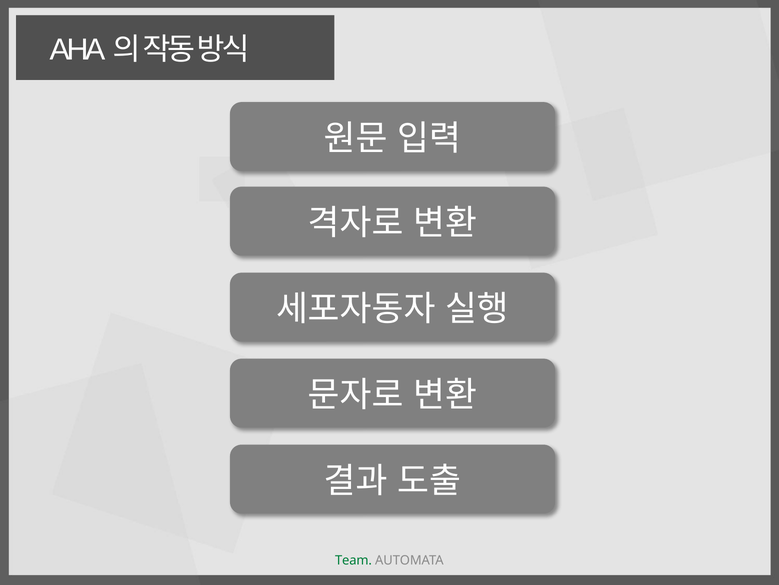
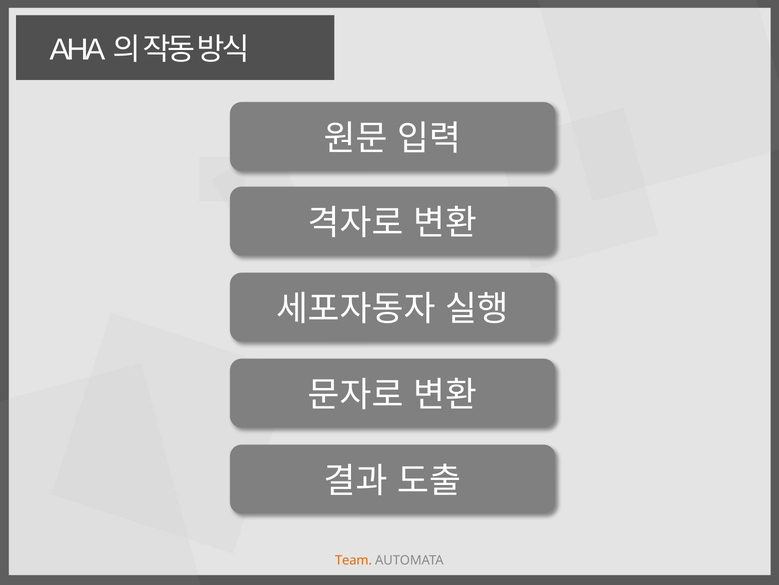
Team colour: green -> orange
